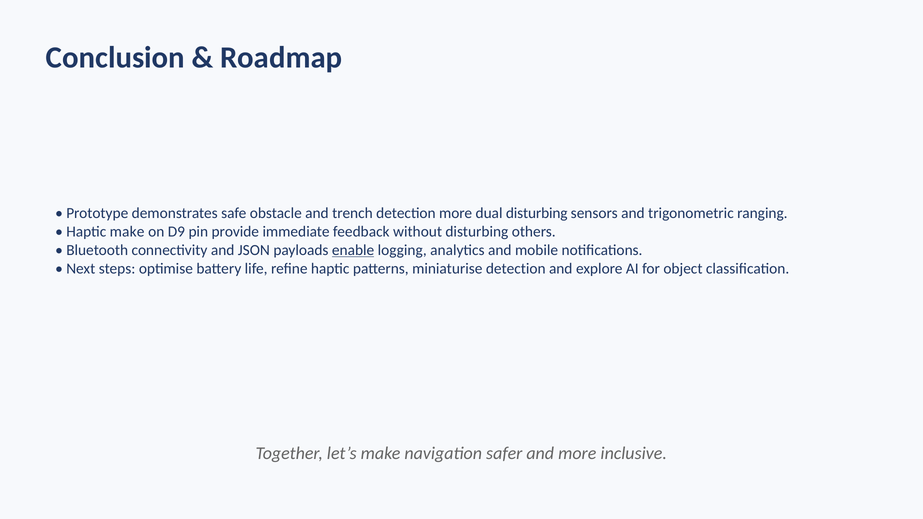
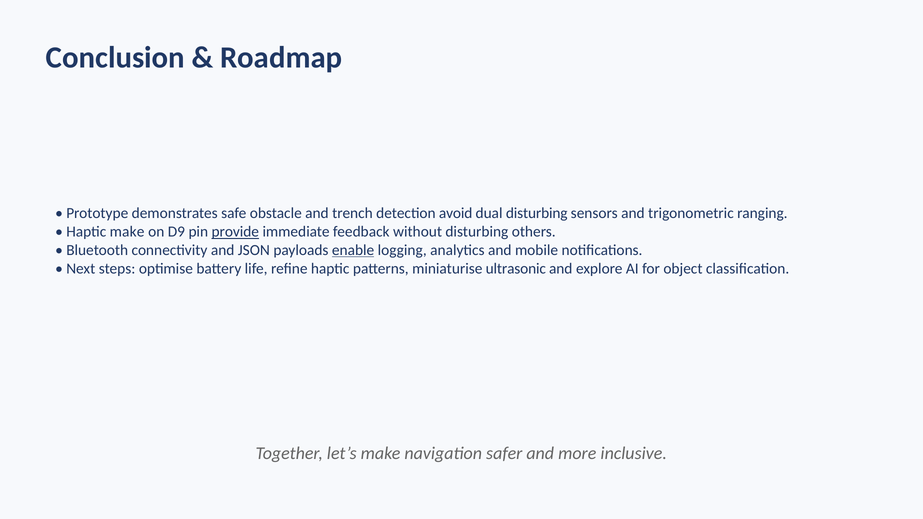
detection more: more -> avoid
provide underline: none -> present
miniaturise detection: detection -> ultrasonic
